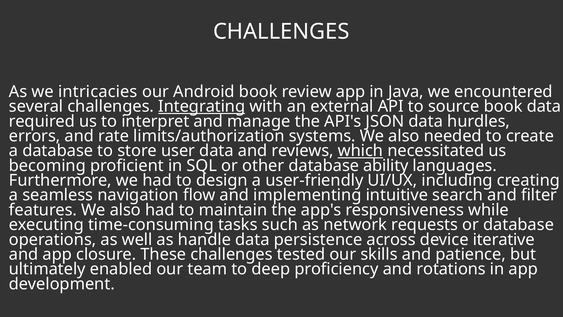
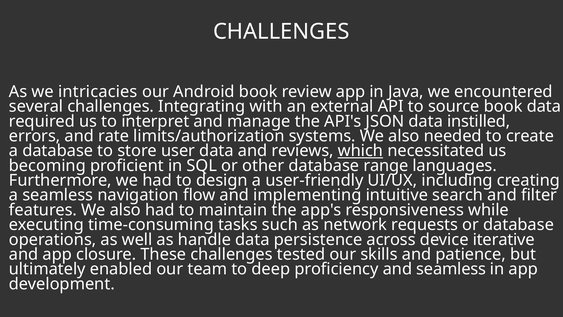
Integrating underline: present -> none
hurdles: hurdles -> instilled
ability: ability -> range
and rotations: rotations -> seamless
